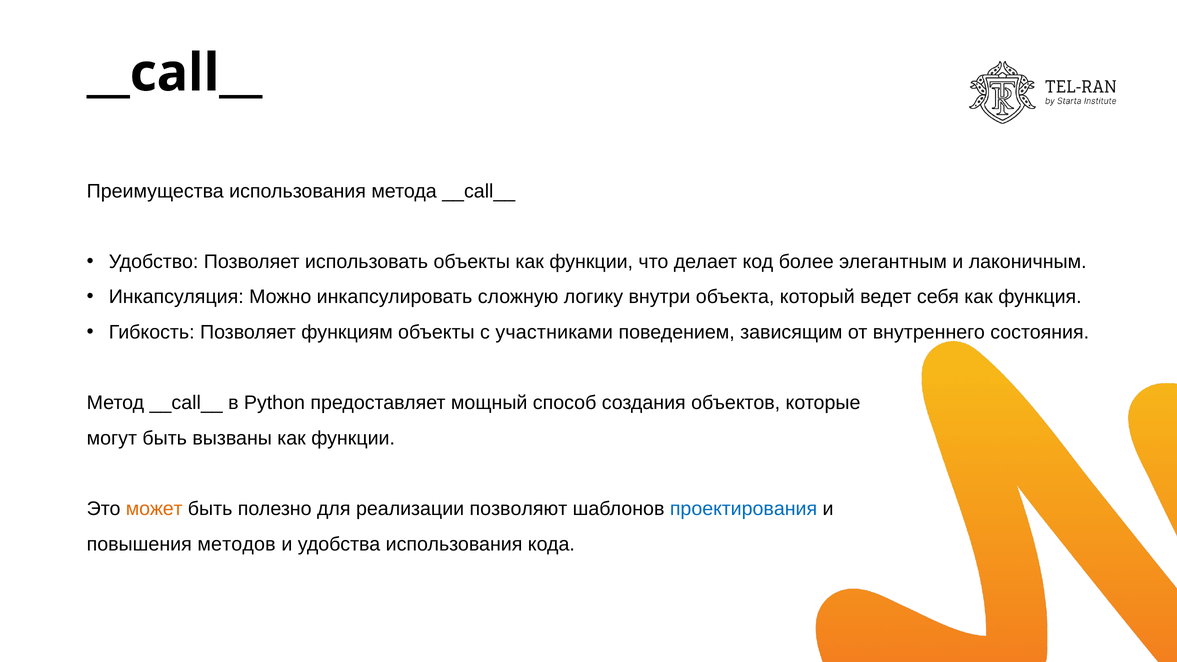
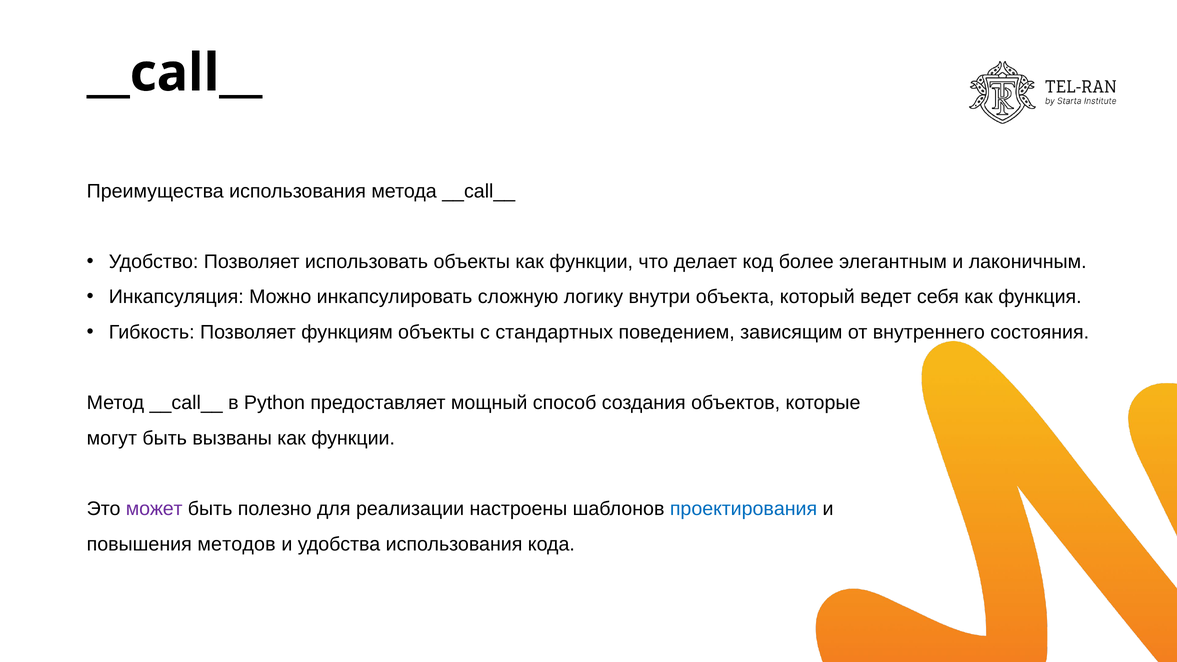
участниками: участниками -> стандартных
может colour: orange -> purple
позволяют: позволяют -> настроены
